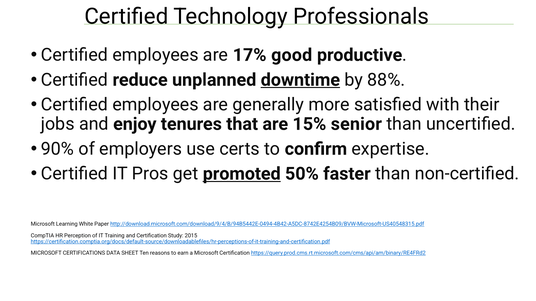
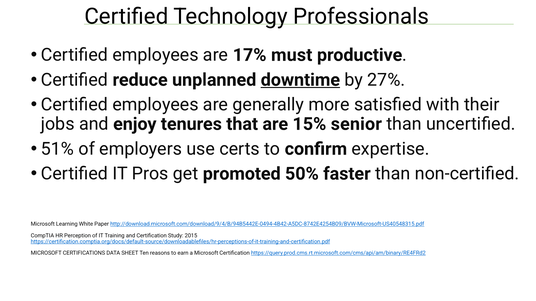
good: good -> must
88%: 88% -> 27%
90%: 90% -> 51%
promoted underline: present -> none
